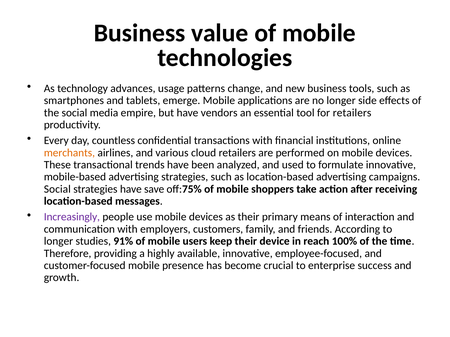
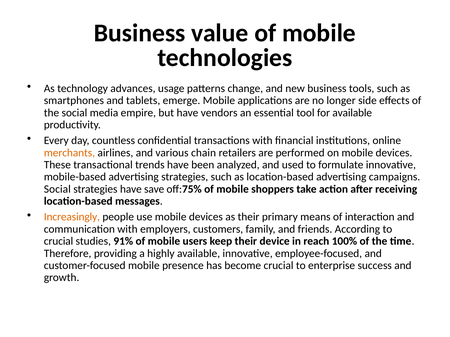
for retailers: retailers -> available
cloud: cloud -> chain
Increasingly colour: purple -> orange
longer at (58, 242): longer -> crucial
